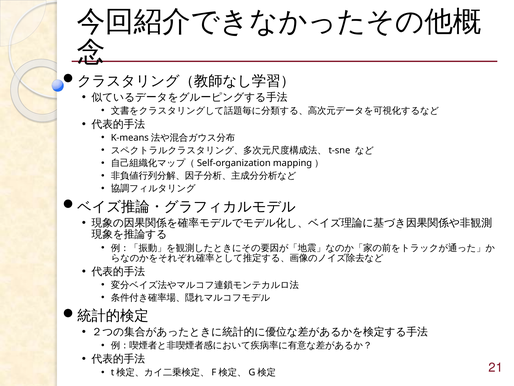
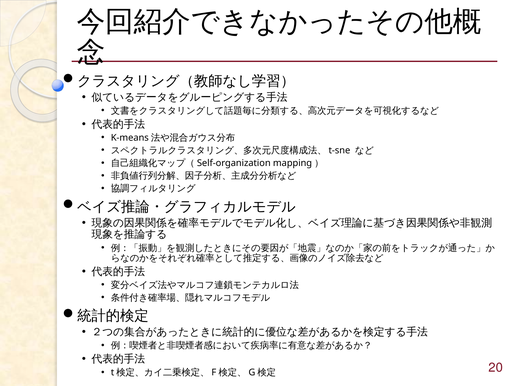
21: 21 -> 20
